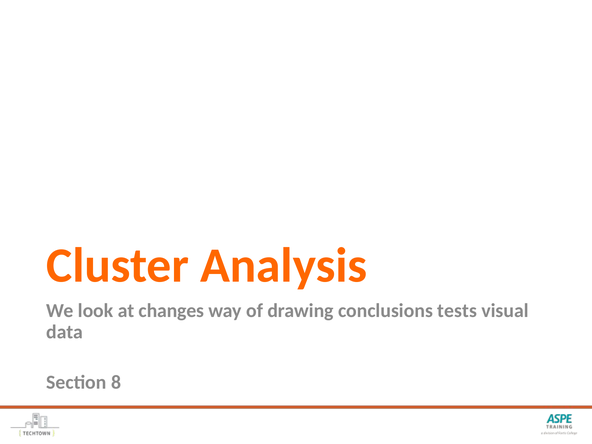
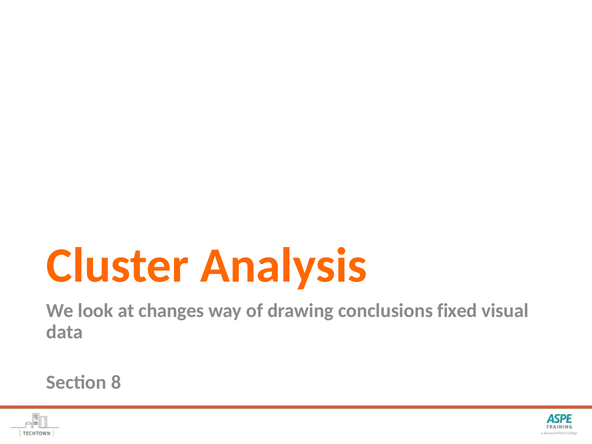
tests: tests -> fixed
